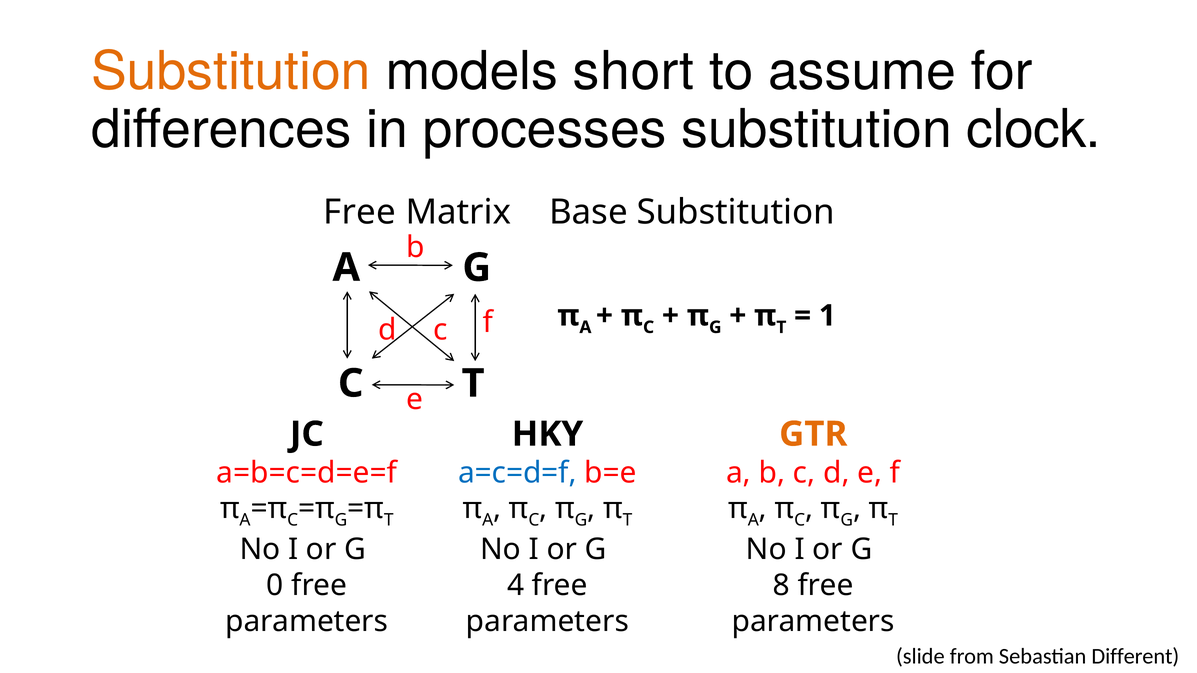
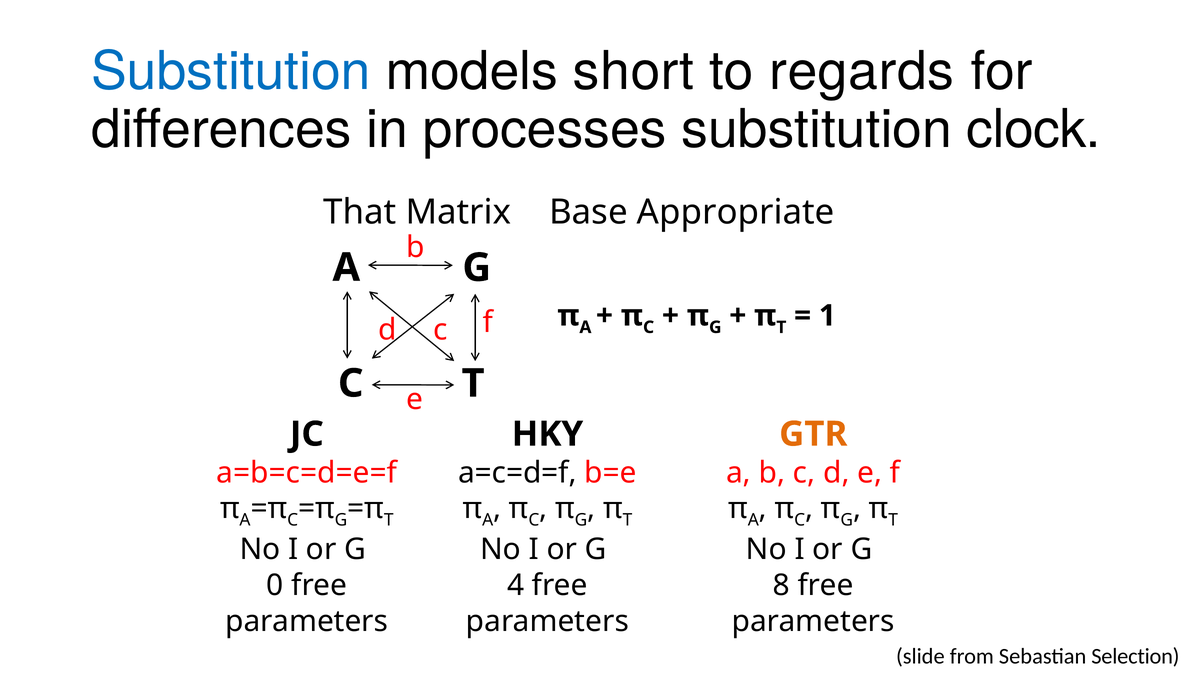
Substitution at (231, 72) colour: orange -> blue
assume: assume -> regards
Free at (360, 212): Free -> That
Base Substitution: Substitution -> Appropriate
a=c=d=f colour: blue -> black
Different: Different -> Selection
